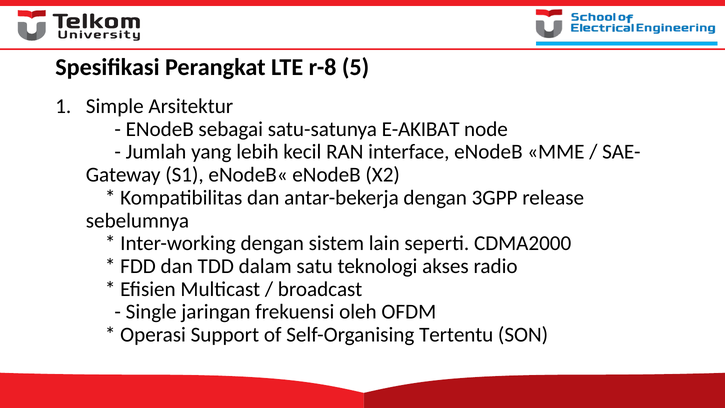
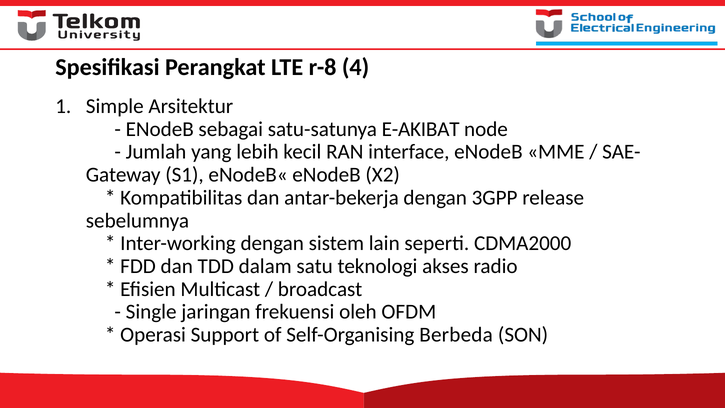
5: 5 -> 4
Tertentu: Tertentu -> Berbeda
